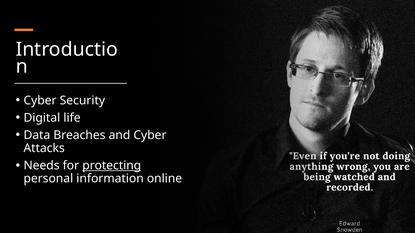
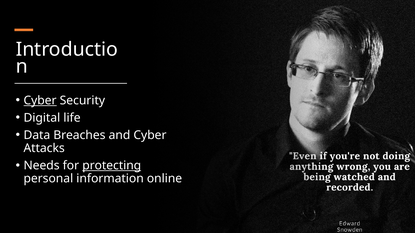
Cyber at (40, 101) underline: none -> present
